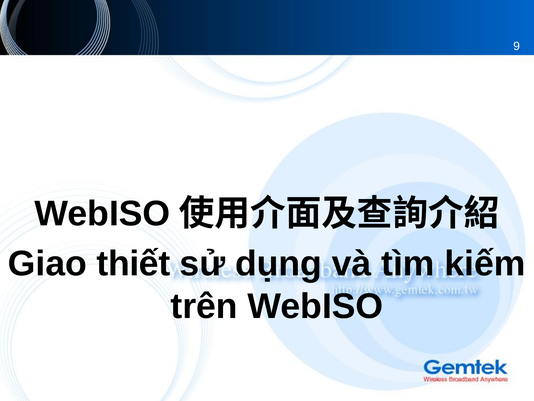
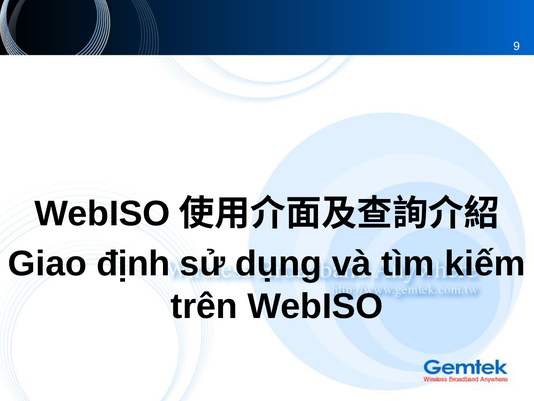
thiết: thiết -> định
